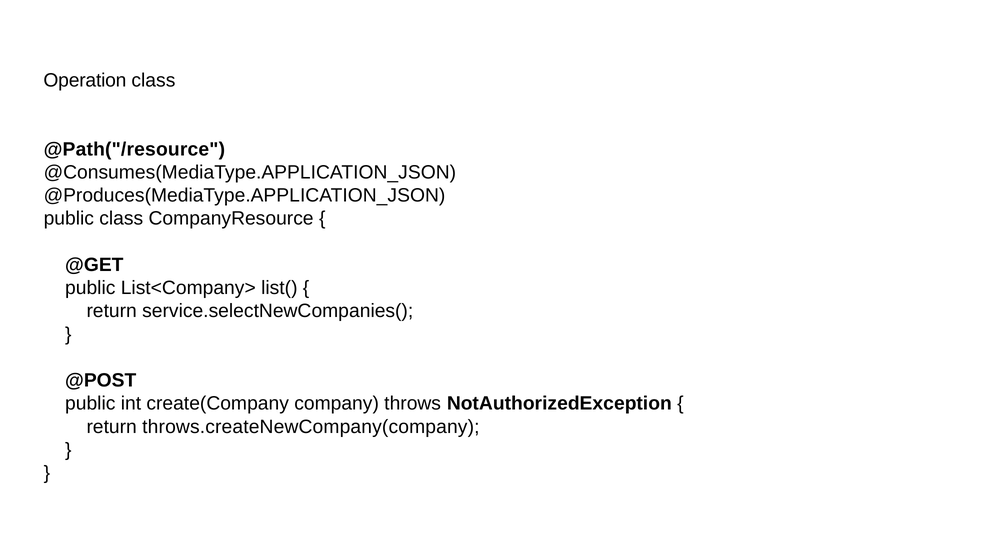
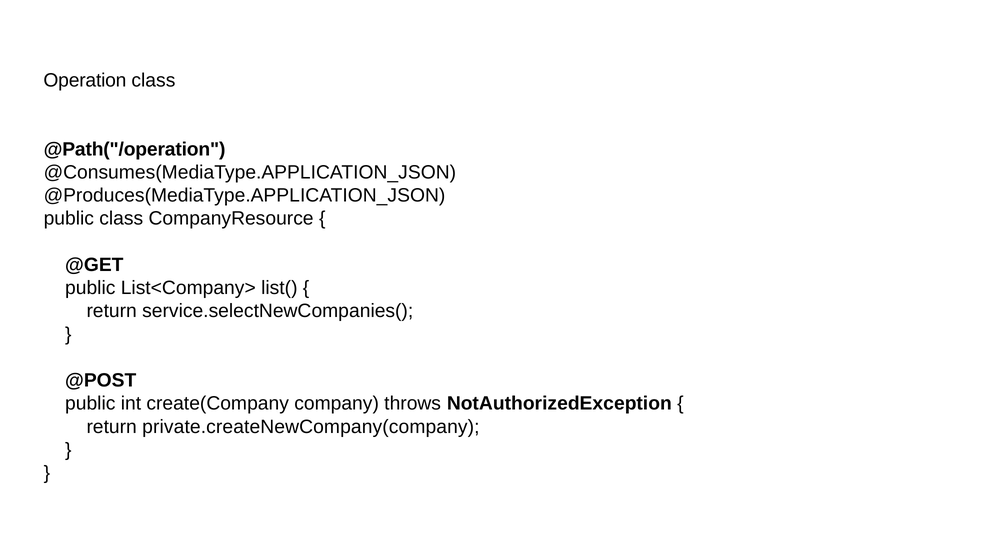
@Path("/resource: @Path("/resource -> @Path("/operation
throws.createNewCompany(company: throws.createNewCompany(company -> private.createNewCompany(company
